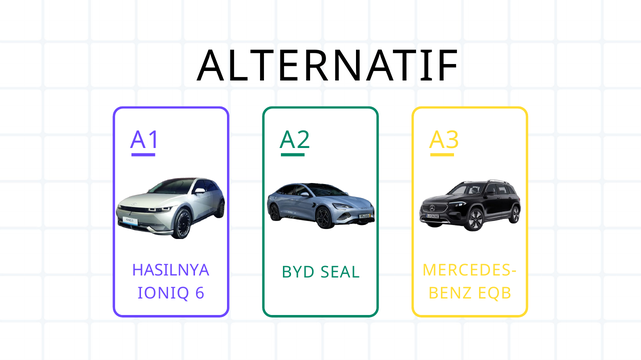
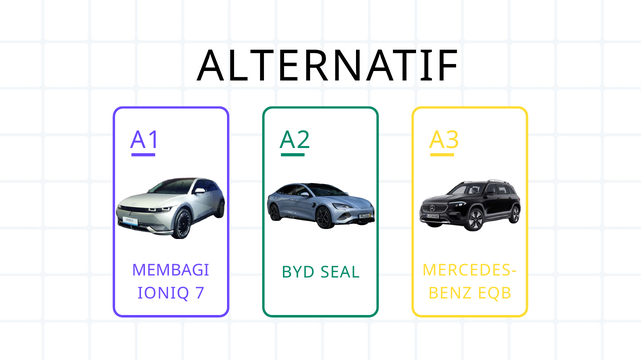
HASILNYA: HASILNYA -> MEMBAGI
6: 6 -> 7
